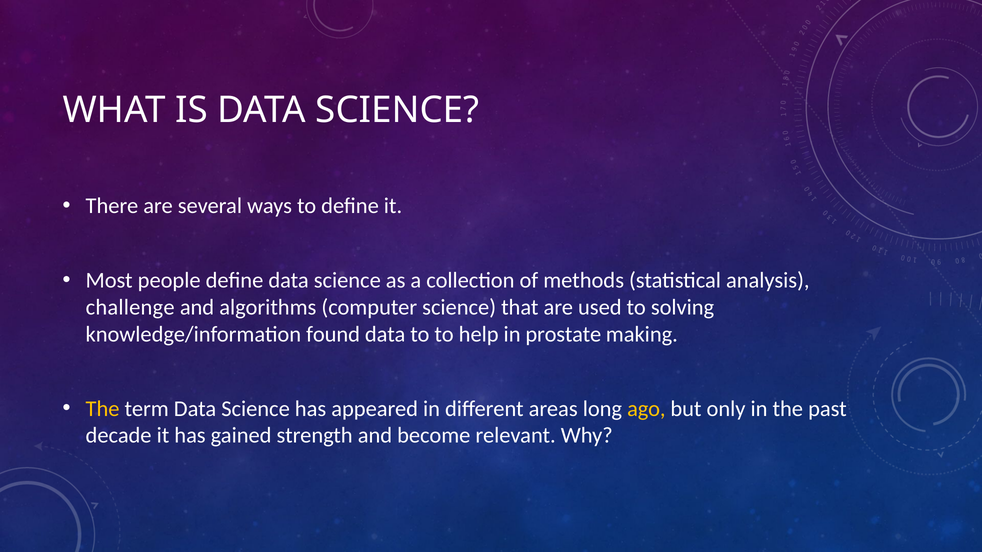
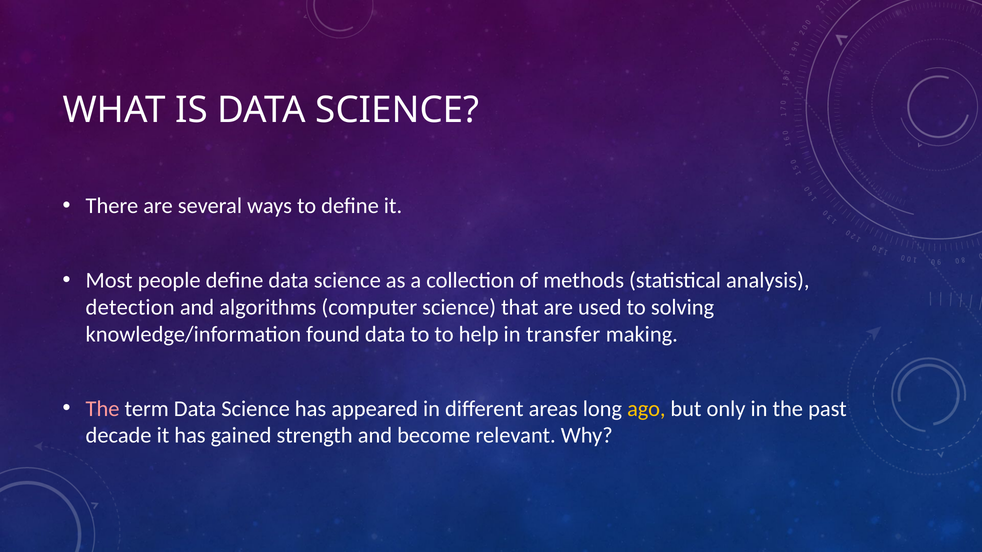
challenge: challenge -> detection
prostate: prostate -> transfer
The at (103, 409) colour: yellow -> pink
